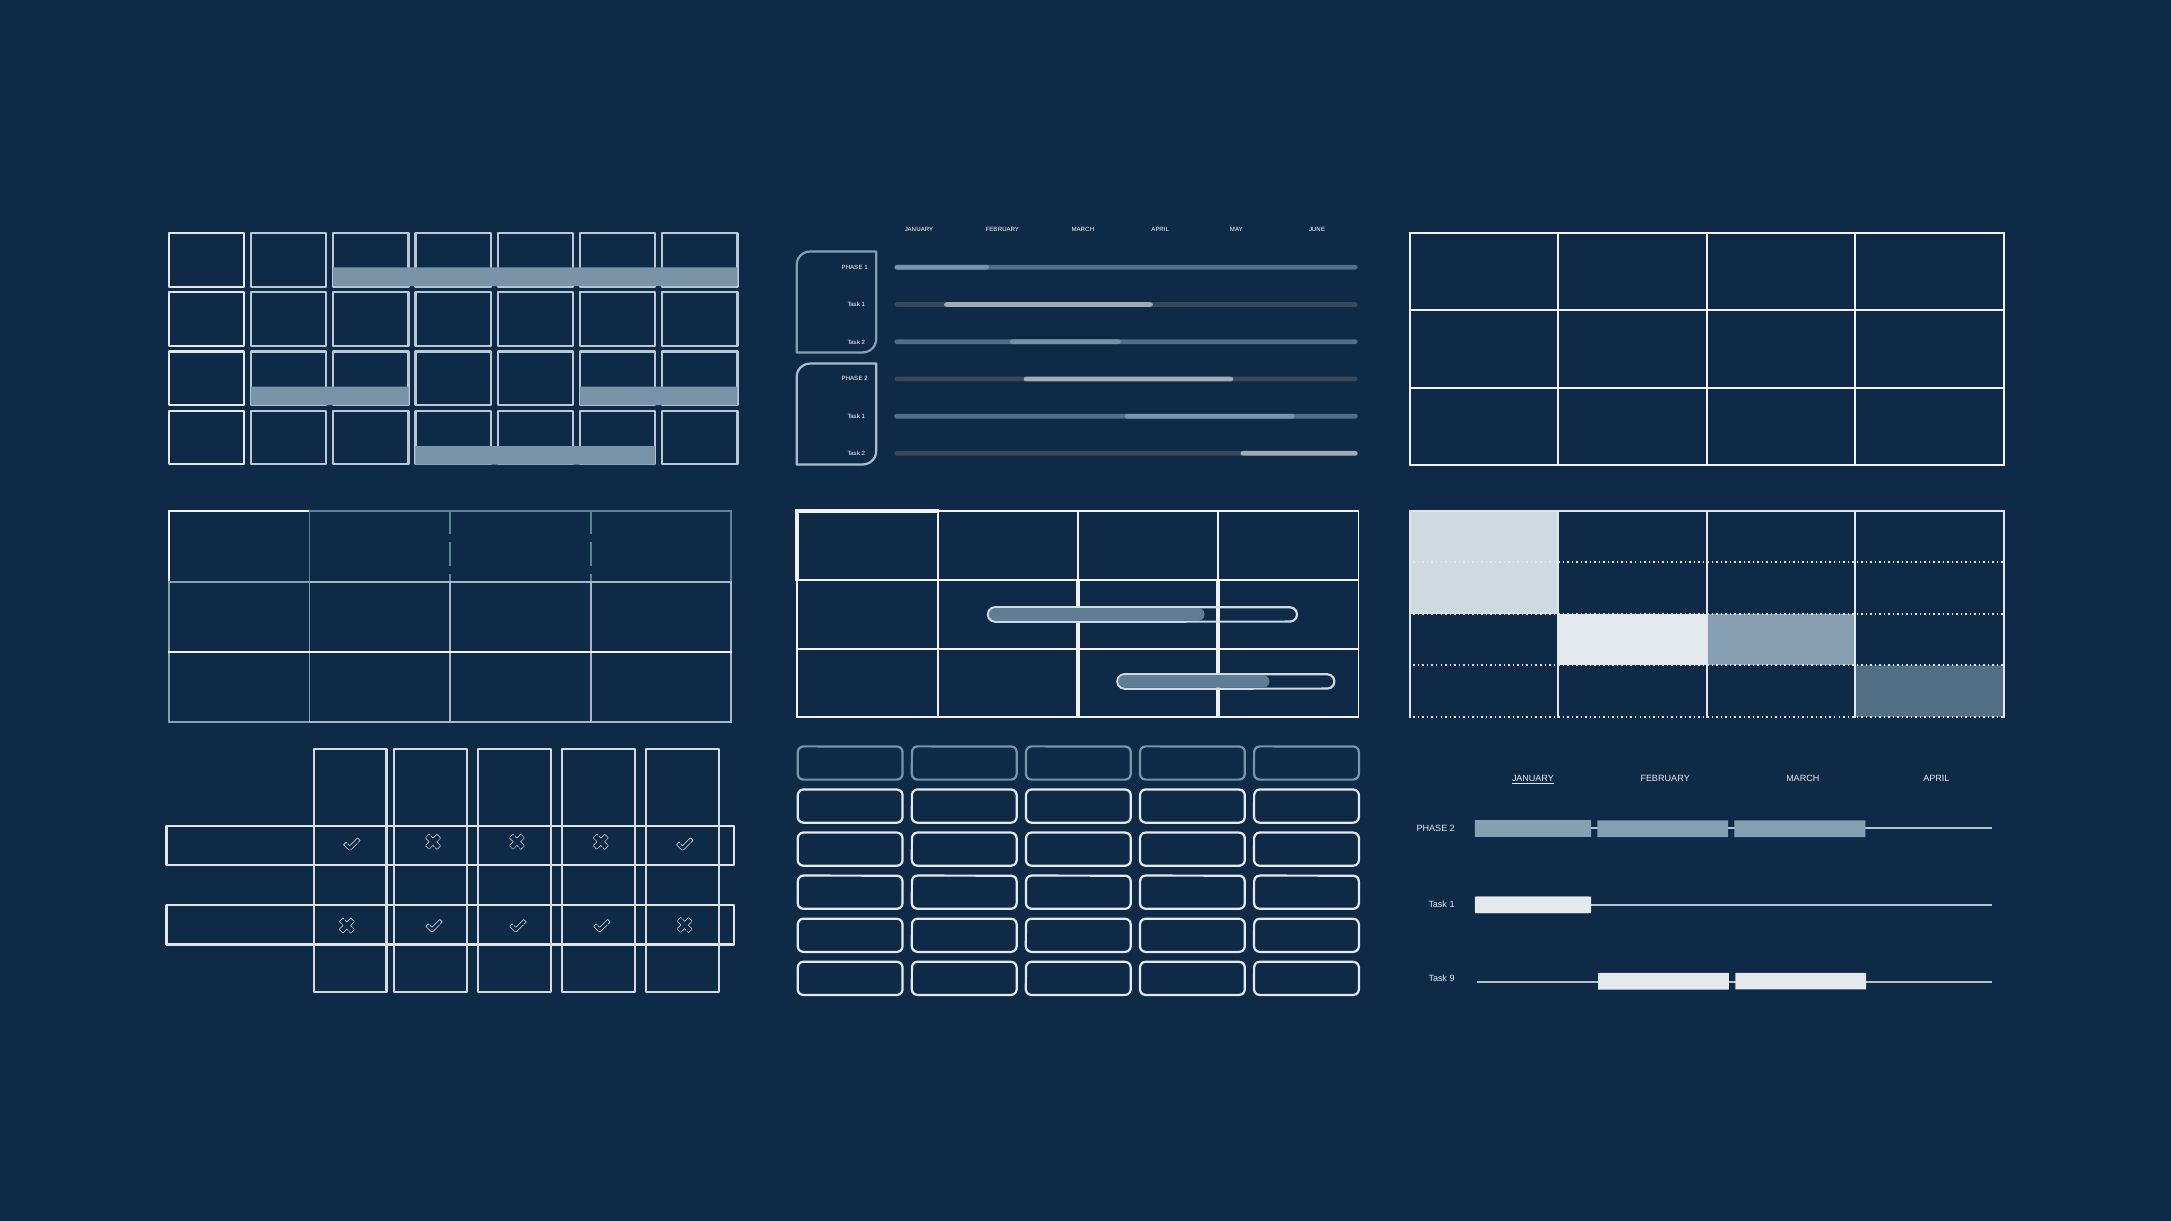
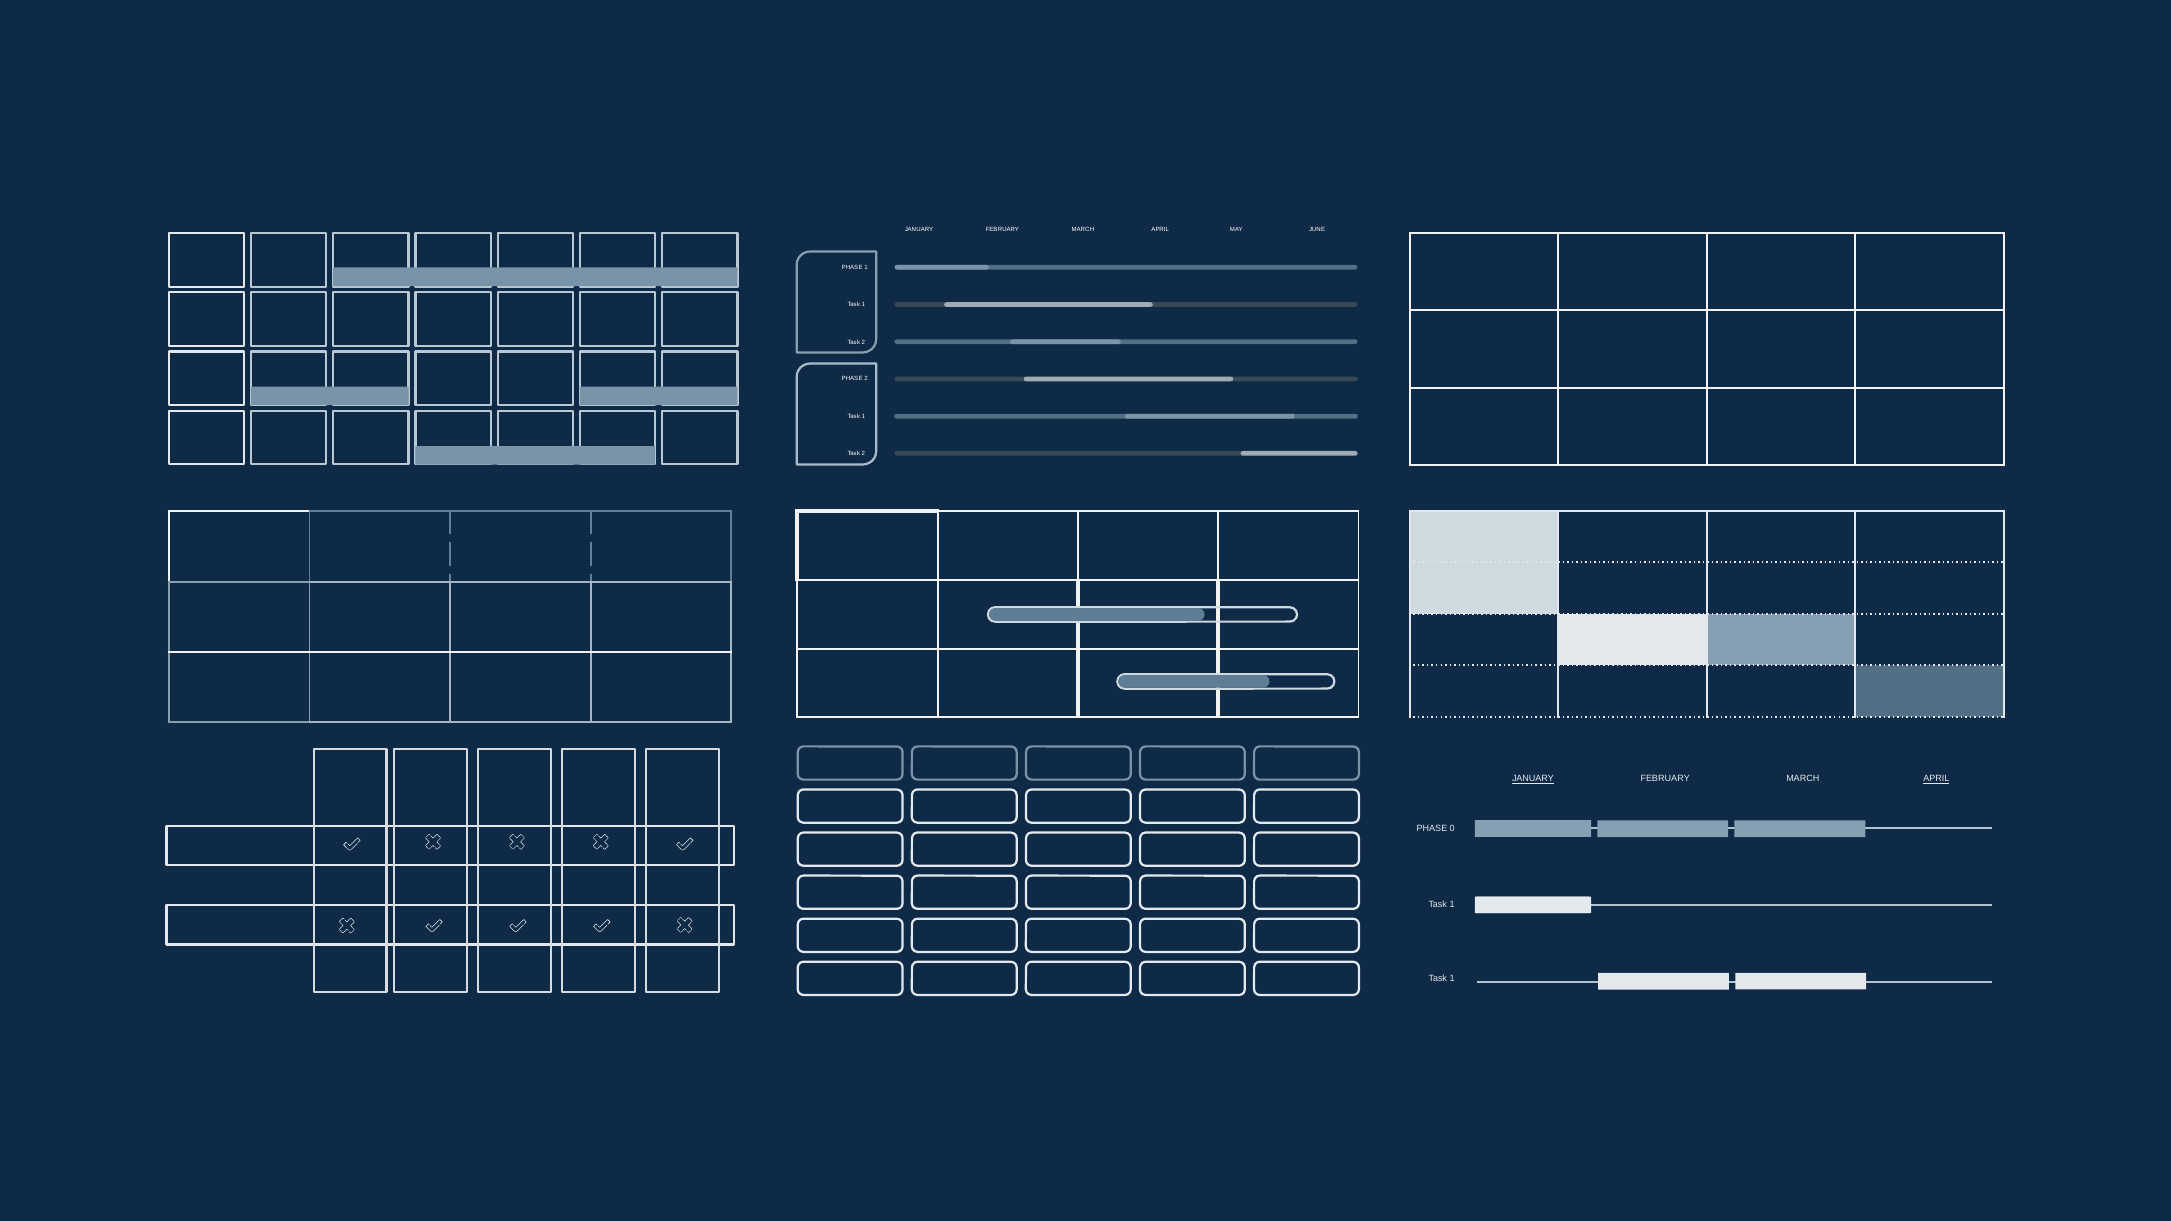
APRIL at (1936, 779) underline: none -> present
2 at (1452, 829): 2 -> 0
9 at (1452, 979): 9 -> 1
